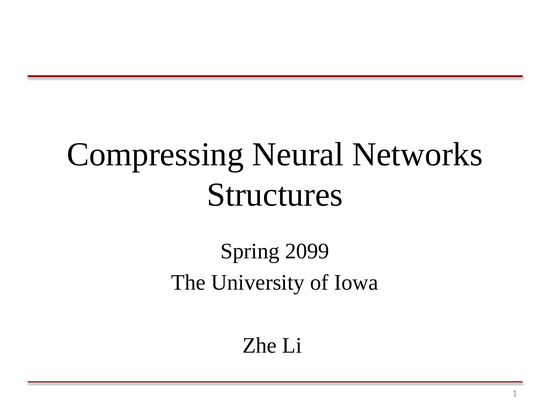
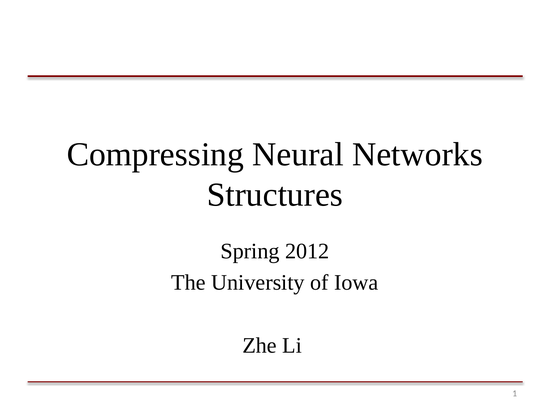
2099: 2099 -> 2012
